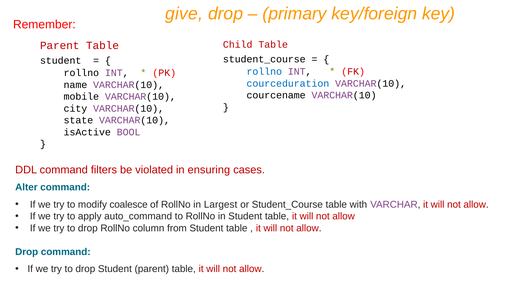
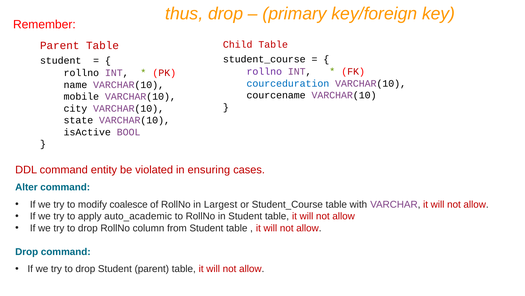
give: give -> thus
rollno at (264, 71) colour: blue -> purple
filters: filters -> entity
auto_command: auto_command -> auto_academic
